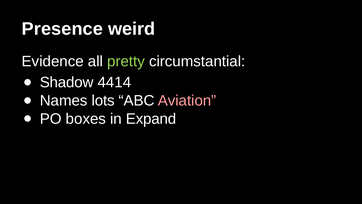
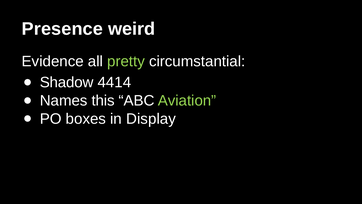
lots: lots -> this
Aviation colour: pink -> light green
Expand: Expand -> Display
